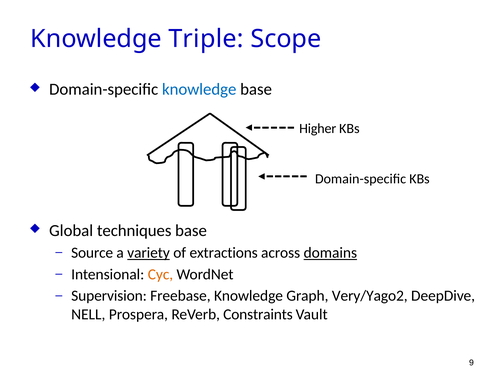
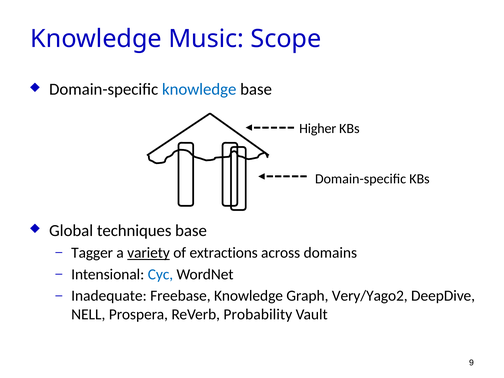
Triple: Triple -> Music
Source: Source -> Tagger
domains underline: present -> none
Cyc colour: orange -> blue
Supervision: Supervision -> Inadequate
Constraints: Constraints -> Probability
